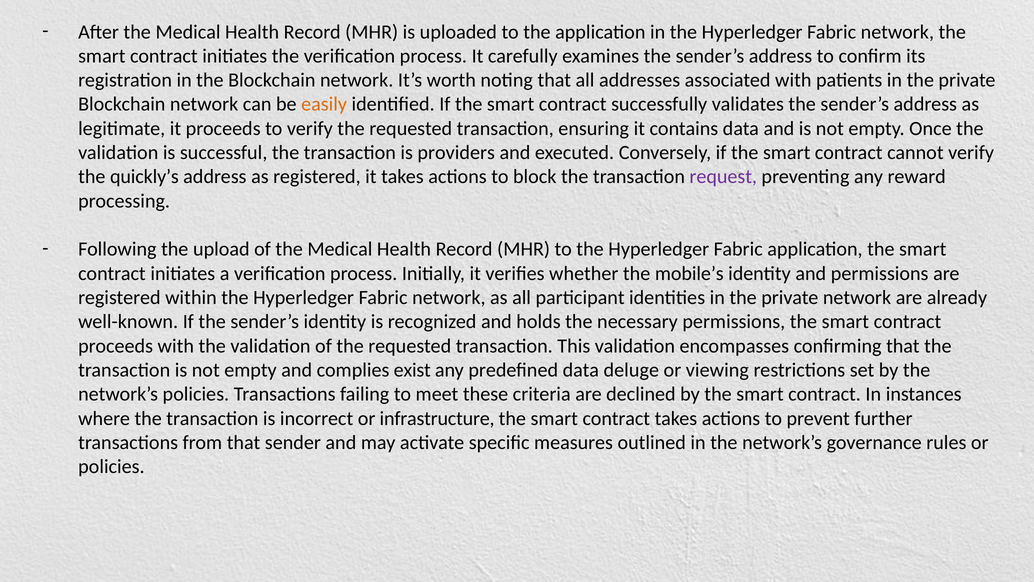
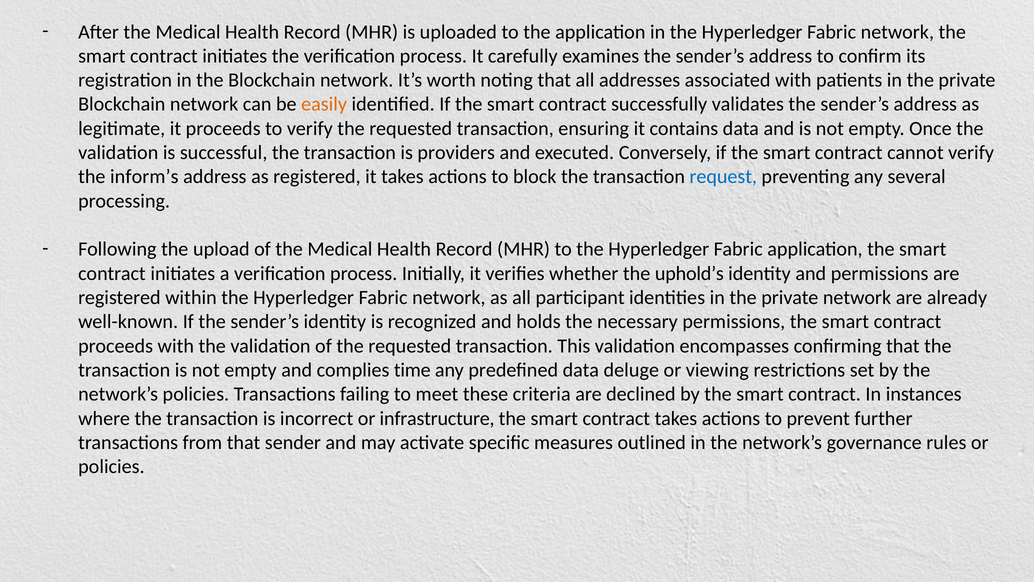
quickly’s: quickly’s -> inform’s
request colour: purple -> blue
reward: reward -> several
mobile’s: mobile’s -> uphold’s
exist: exist -> time
